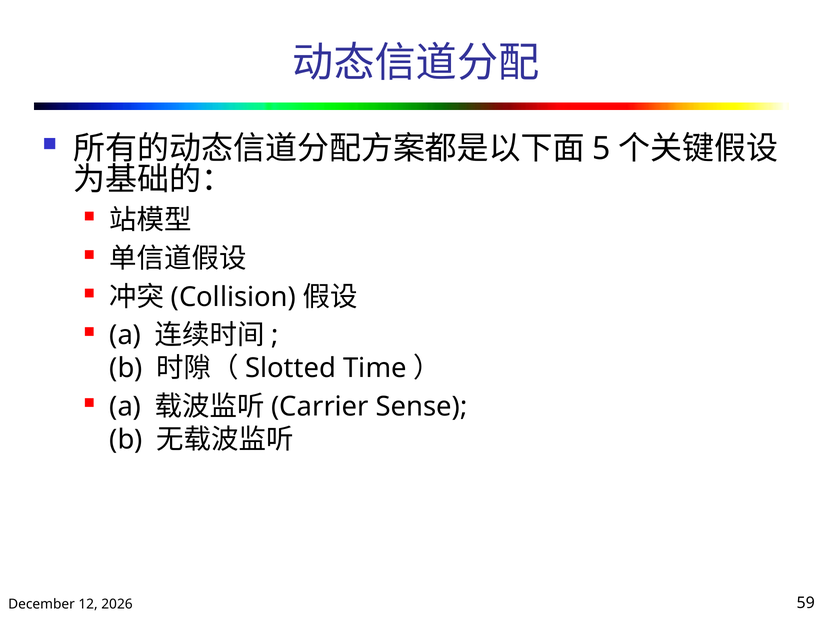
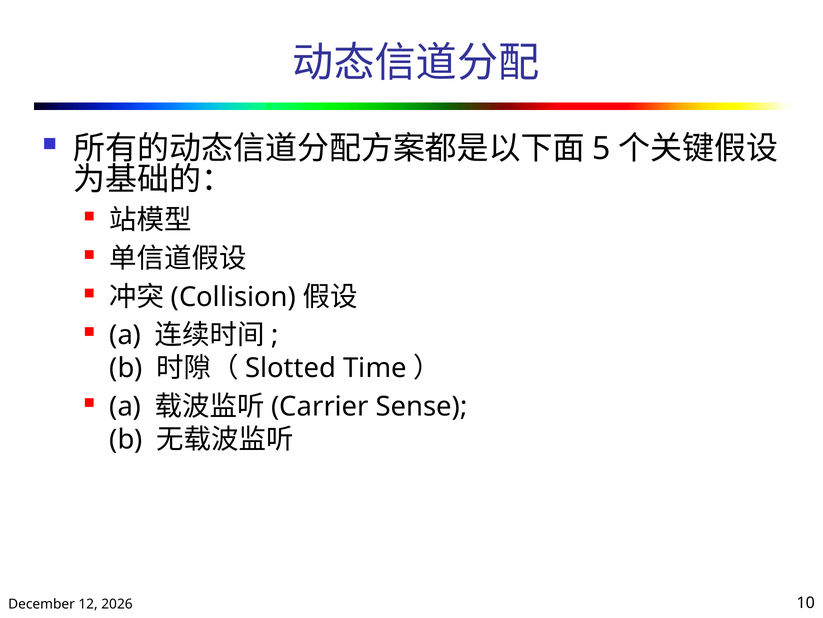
59: 59 -> 10
